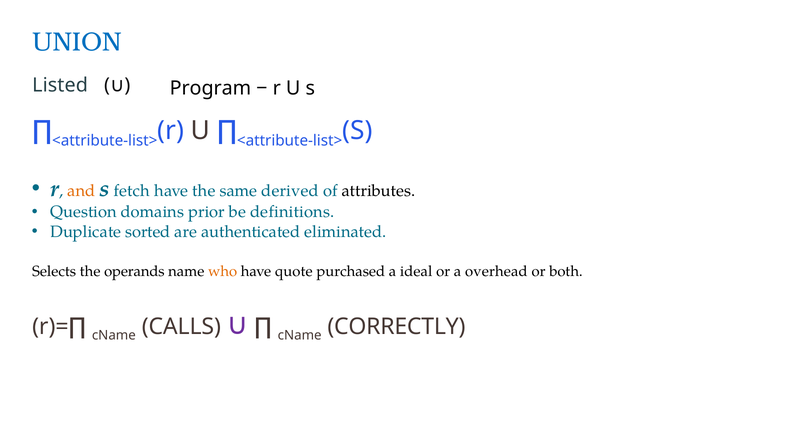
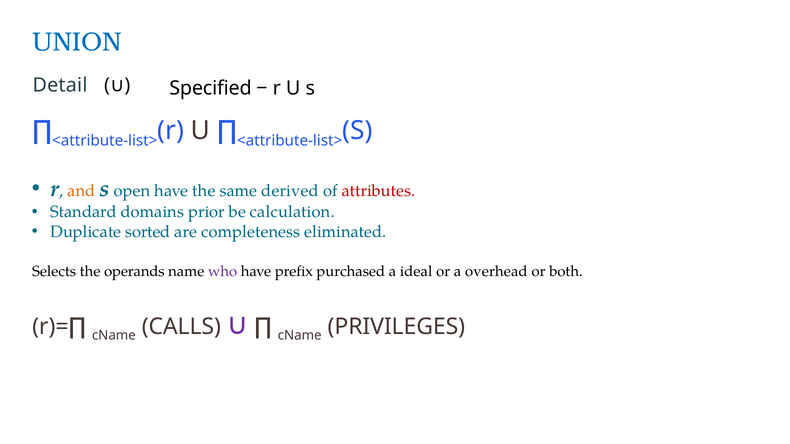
Program: Program -> Specified
Listed: Listed -> Detail
fetch: fetch -> open
attributes colour: black -> red
Question: Question -> Standard
definitions: definitions -> calculation
authenticated: authenticated -> completeness
who colour: orange -> purple
quote: quote -> prefix
CORRECTLY: CORRECTLY -> PRIVILEGES
